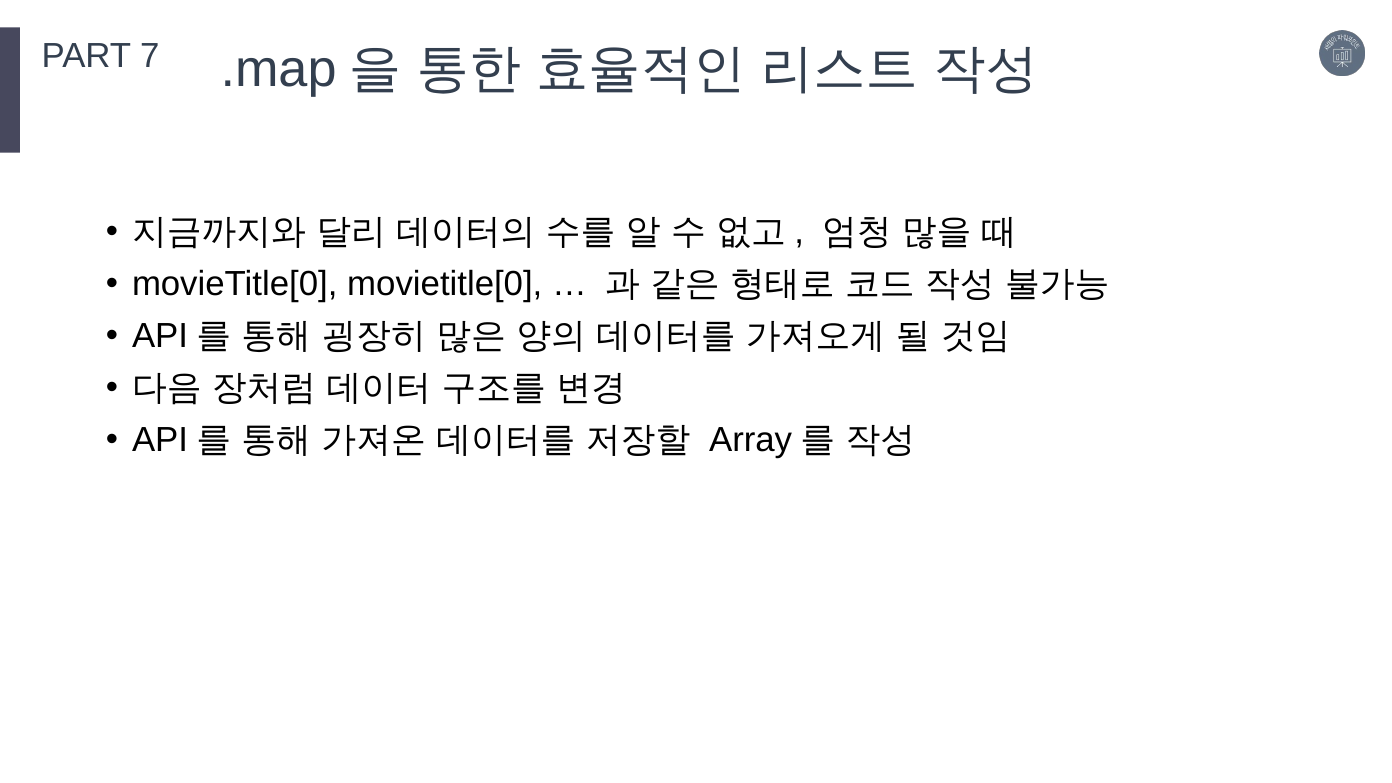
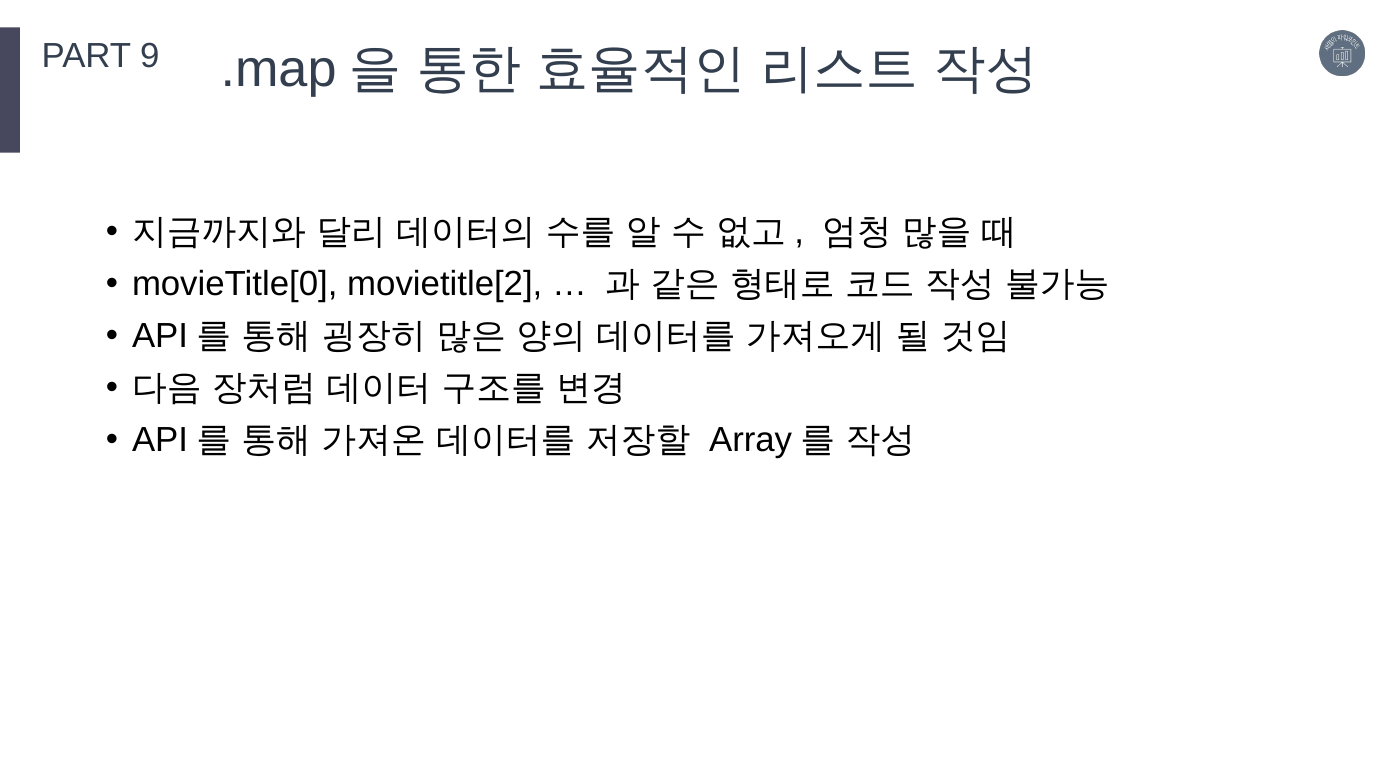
7: 7 -> 9
movieTitle[0 movietitle[0: movietitle[0 -> movietitle[2
